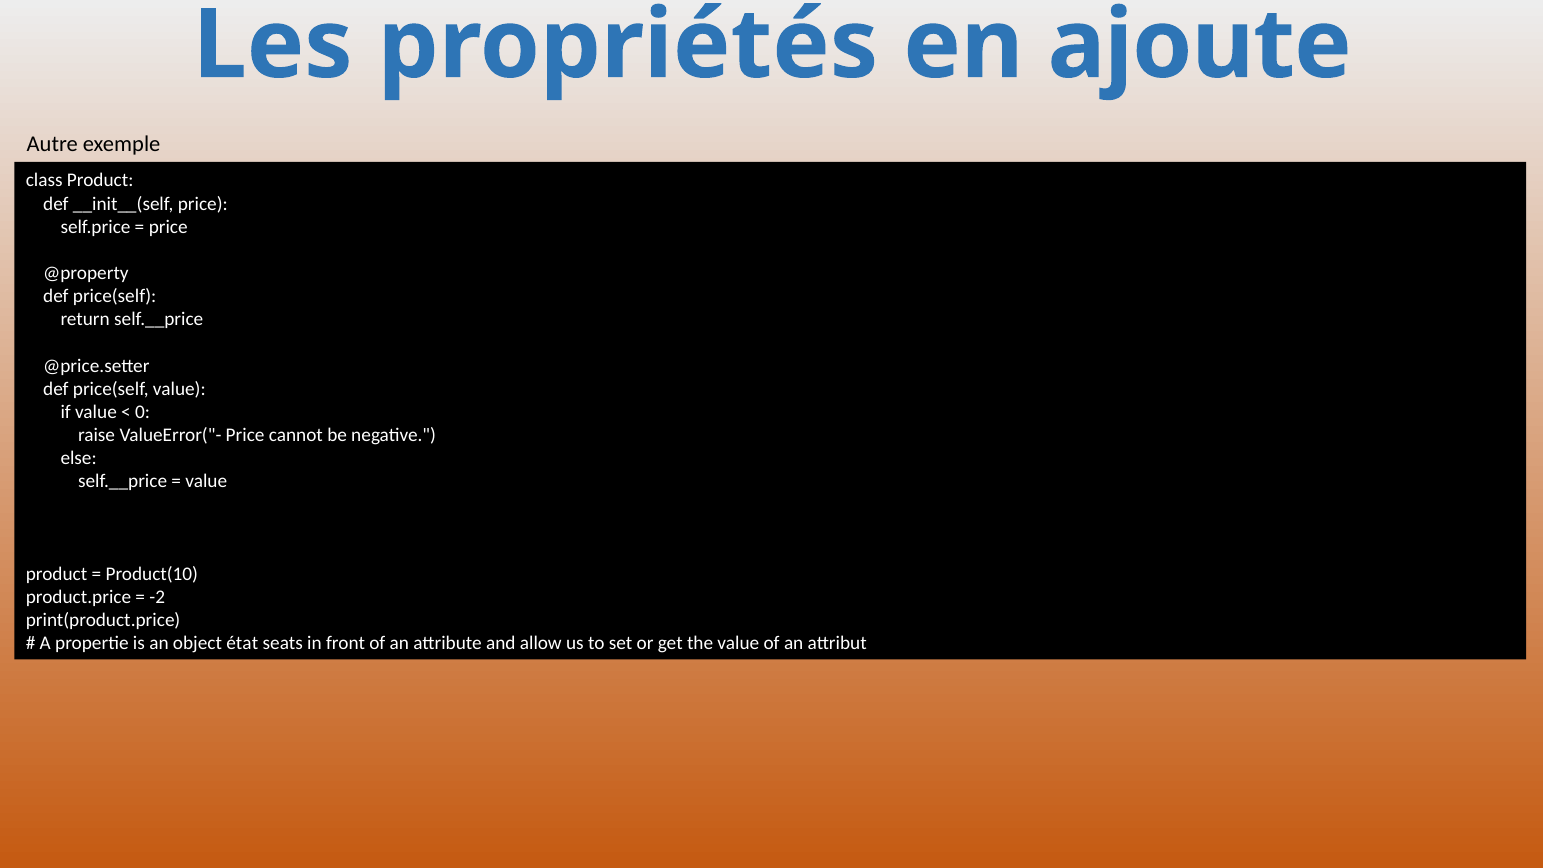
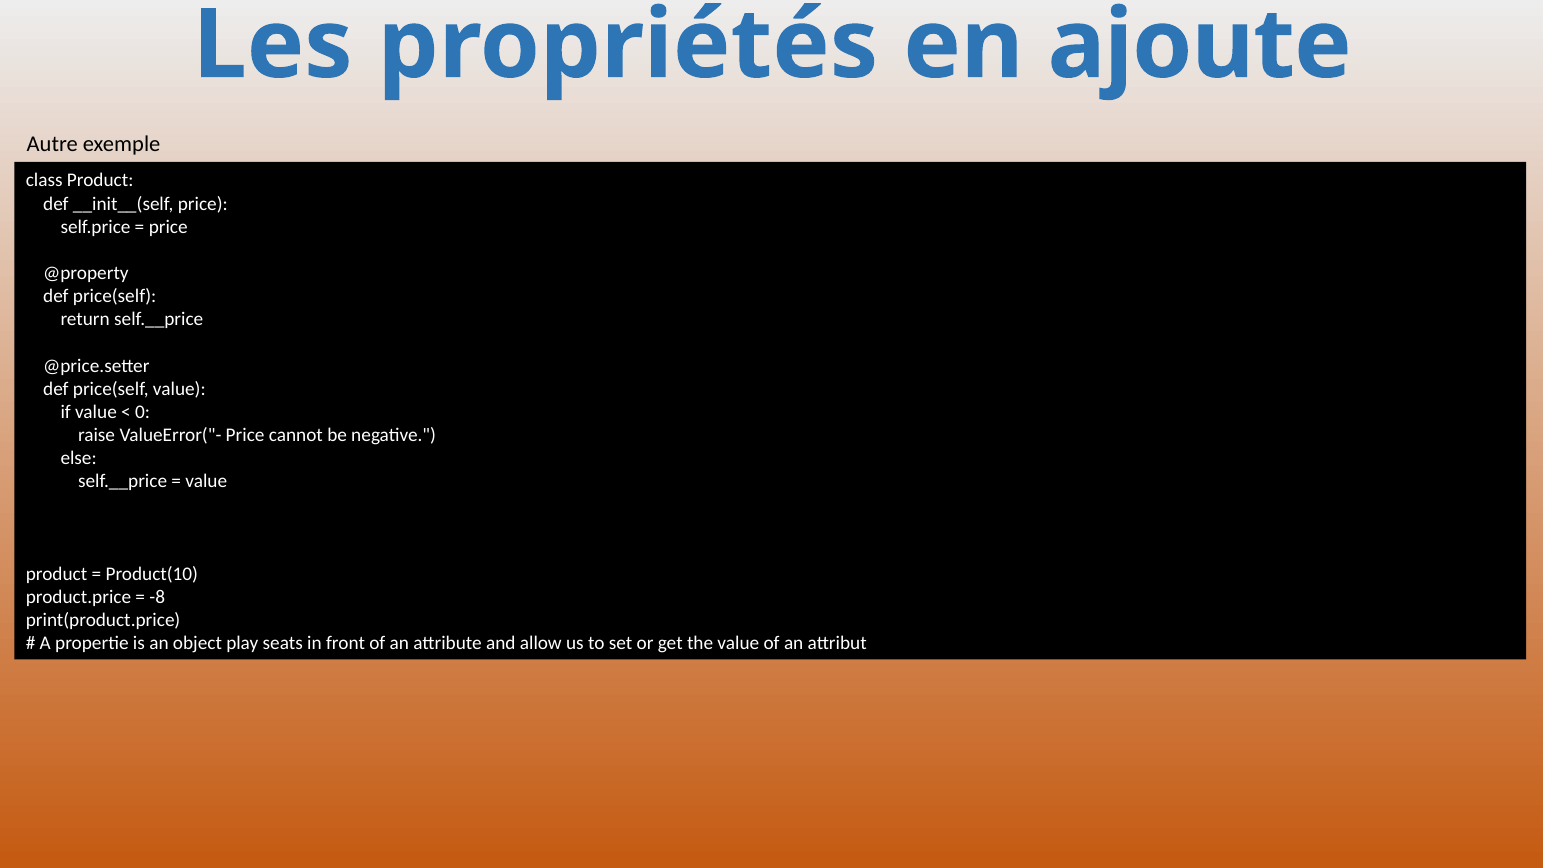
-2: -2 -> -8
état: état -> play
